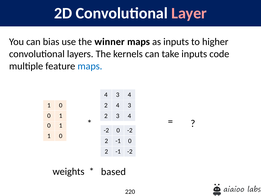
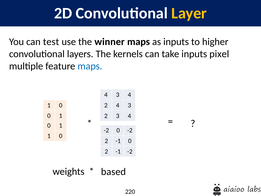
Layer colour: pink -> yellow
bias: bias -> test
code: code -> pixel
